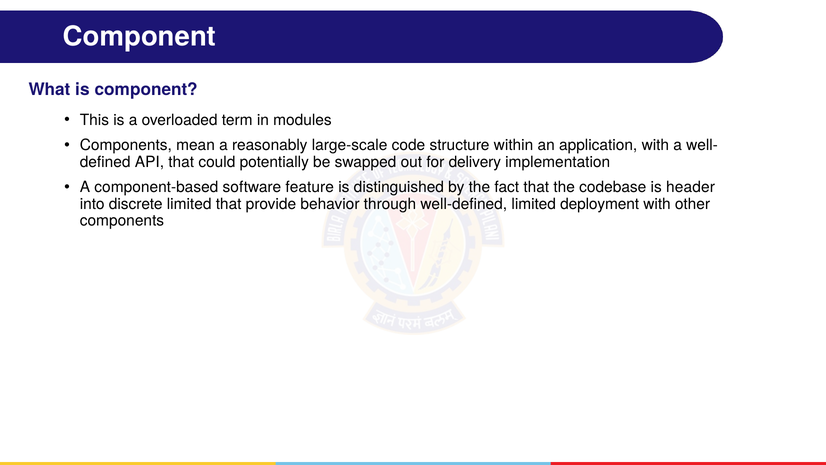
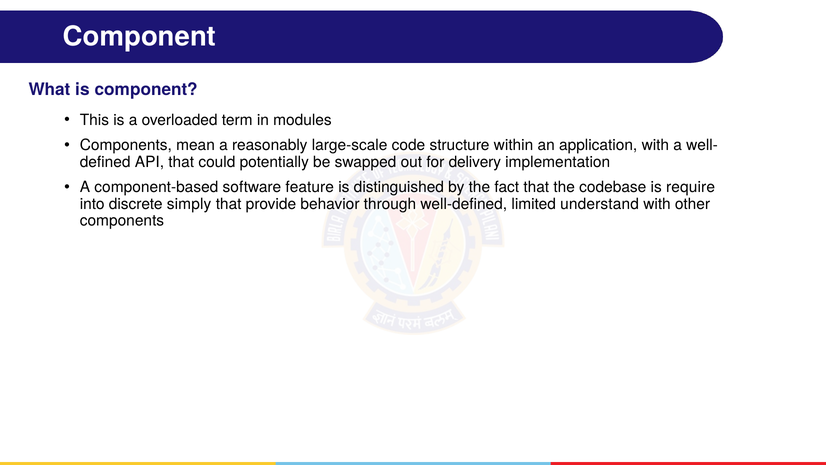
header: header -> require
discrete limited: limited -> simply
deployment: deployment -> understand
